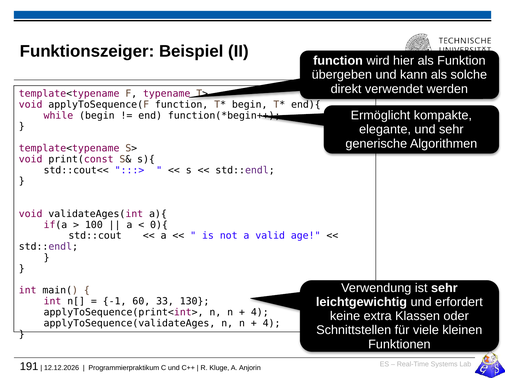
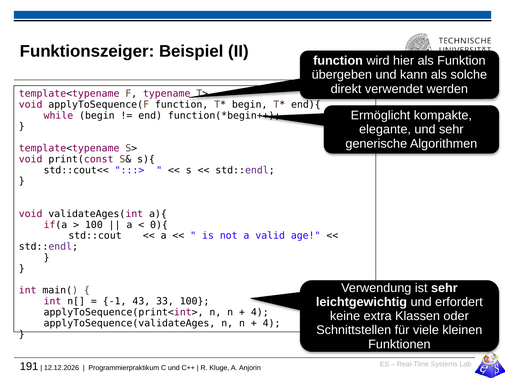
60: 60 -> 43
33 130: 130 -> 100
